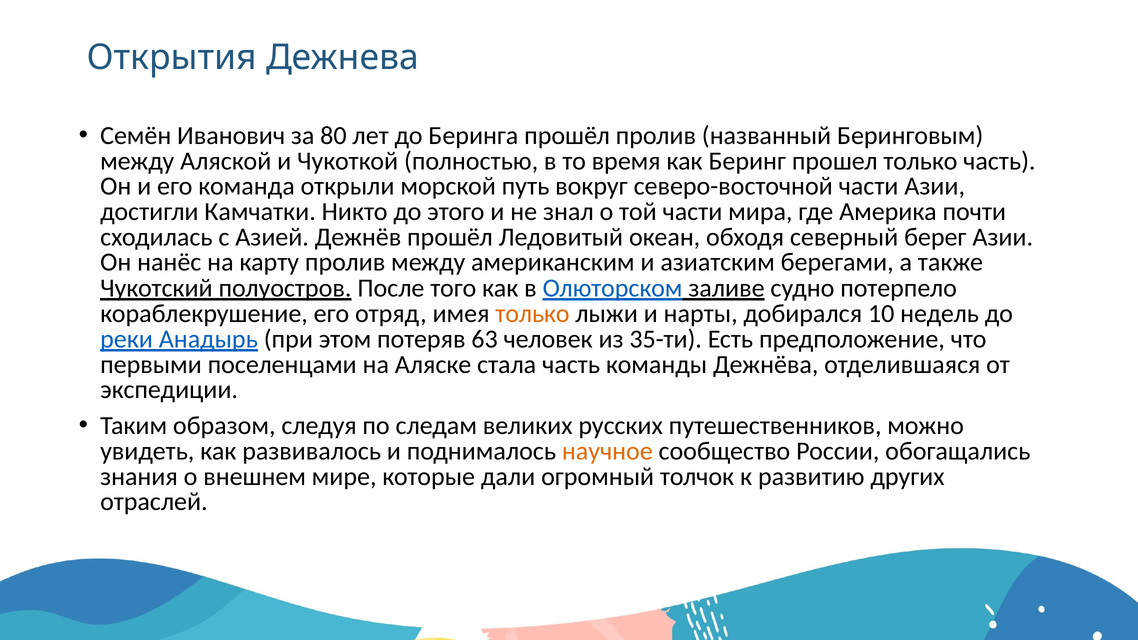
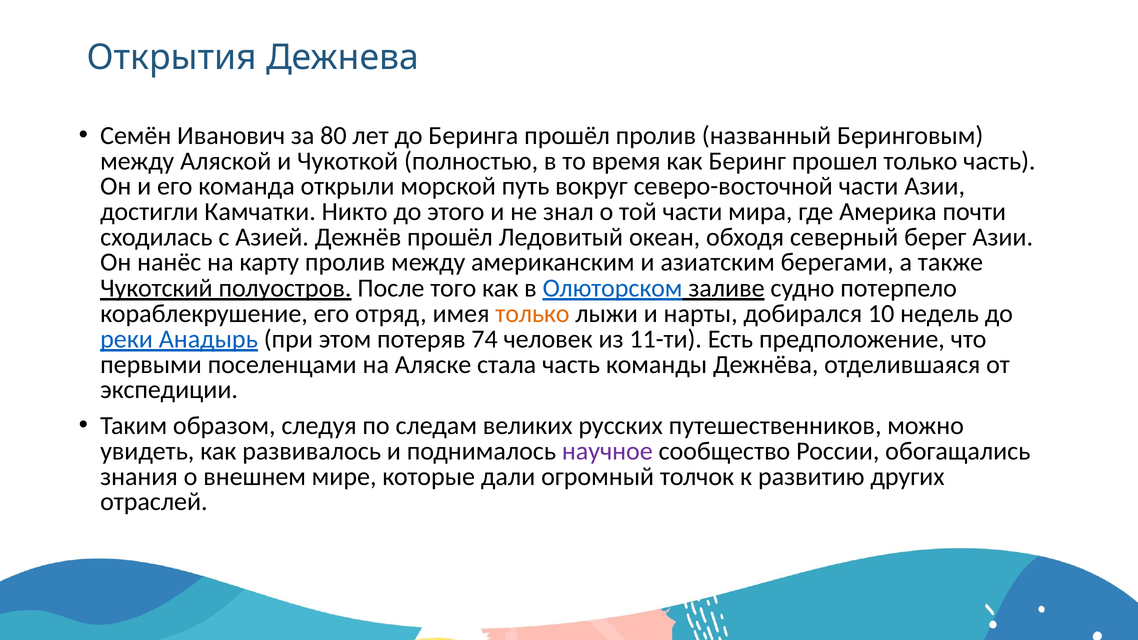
63: 63 -> 74
35-ти: 35-ти -> 11-ти
научное colour: orange -> purple
